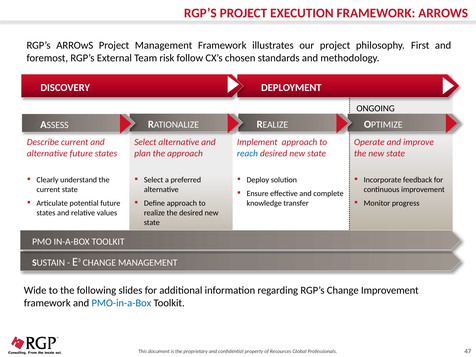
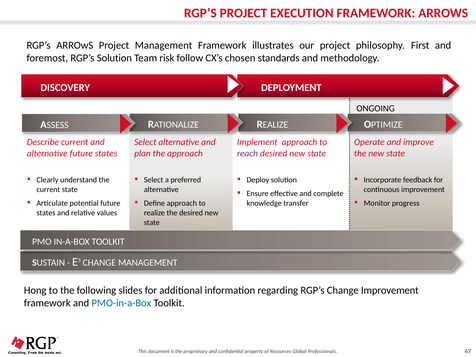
RGP’s External: External -> Solution
reach colour: blue -> purple
Wide: Wide -> Hong
